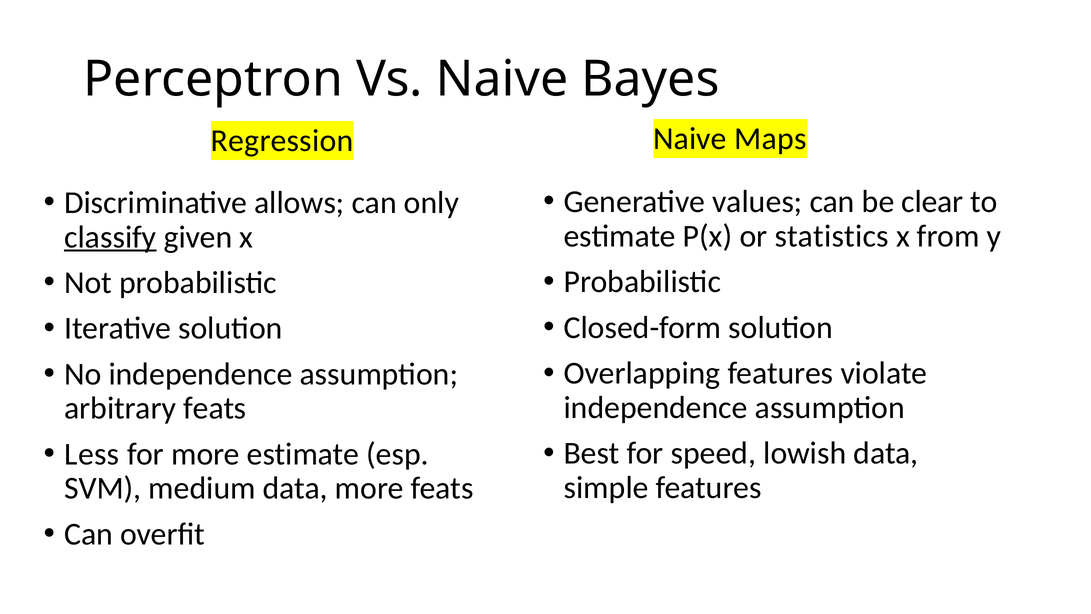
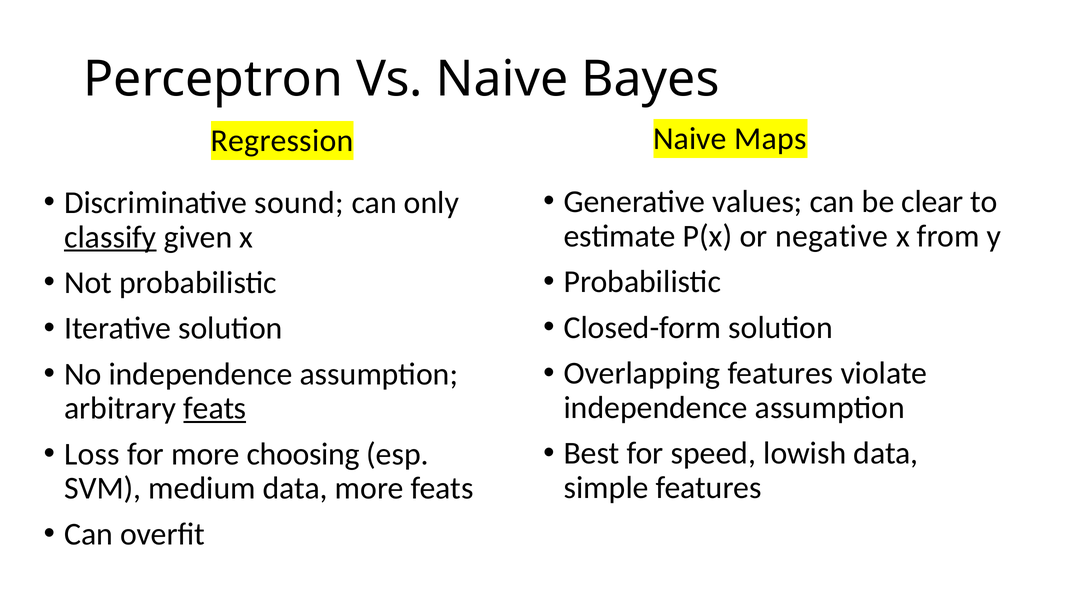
allows: allows -> sound
statistics: statistics -> negative
feats at (215, 408) underline: none -> present
Less: Less -> Loss
more estimate: estimate -> choosing
